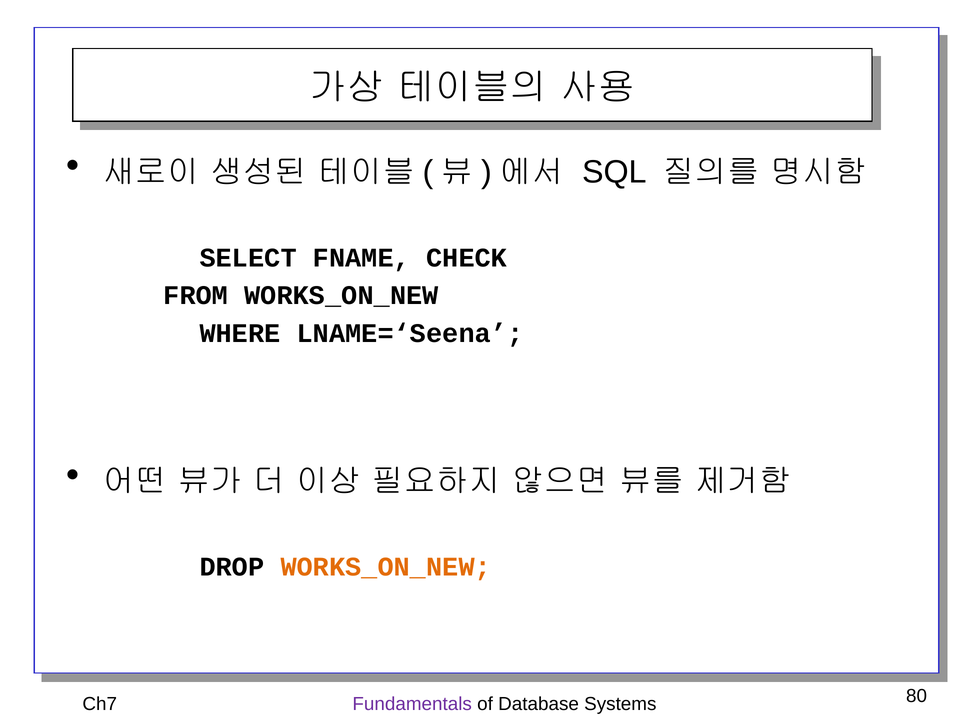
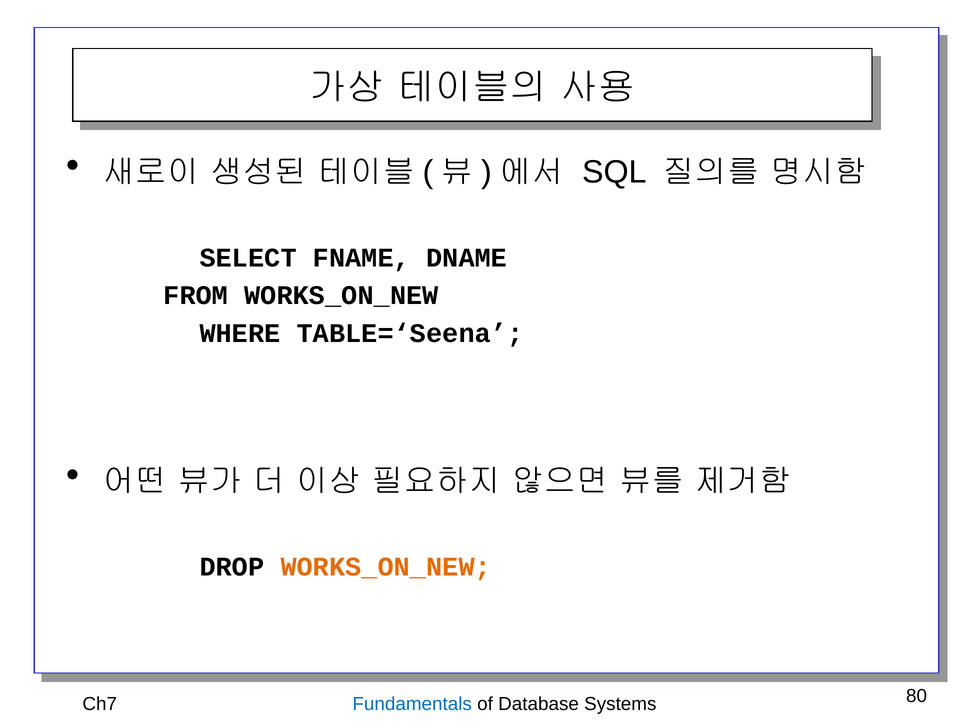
CHECK: CHECK -> DNAME
LNAME=‘Seena: LNAME=‘Seena -> TABLE=‘Seena
Fundamentals colour: purple -> blue
